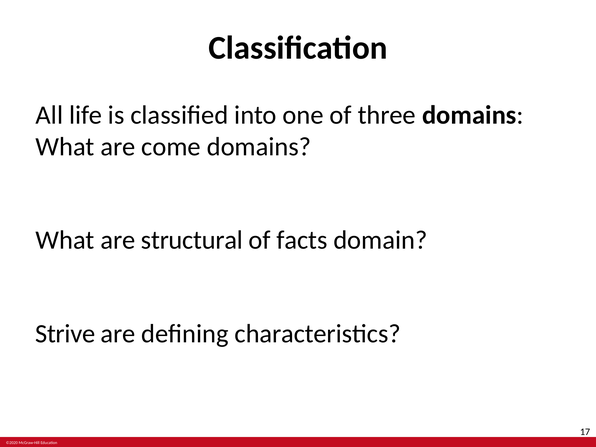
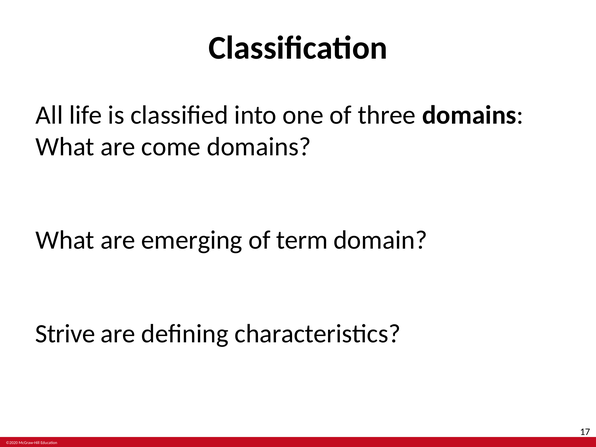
structural: structural -> emerging
facts: facts -> term
